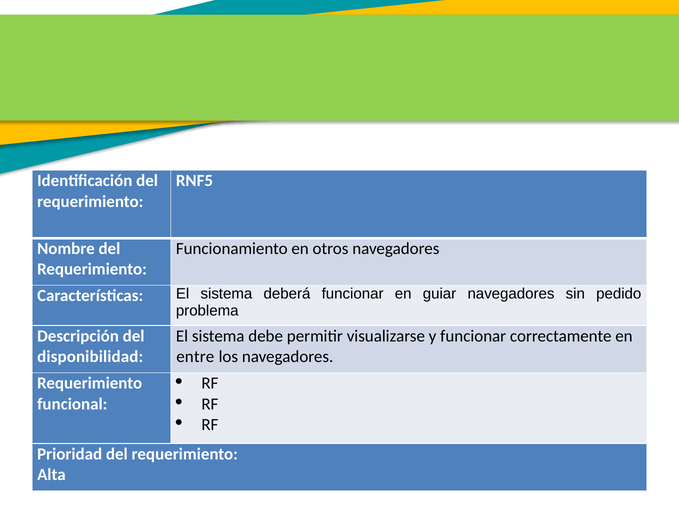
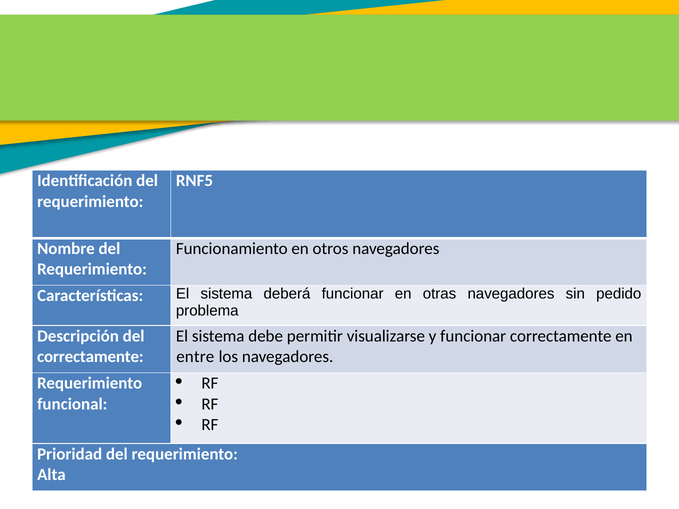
guiar: guiar -> otras
disponibilidad at (90, 357): disponibilidad -> correctamente
